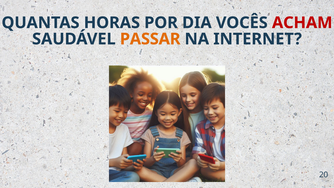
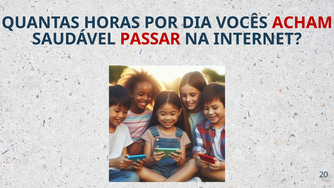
PASSAR colour: orange -> red
